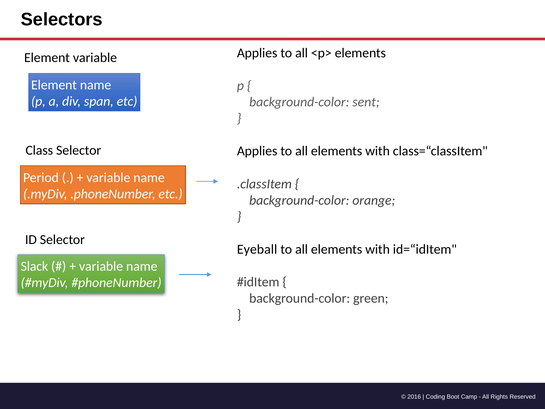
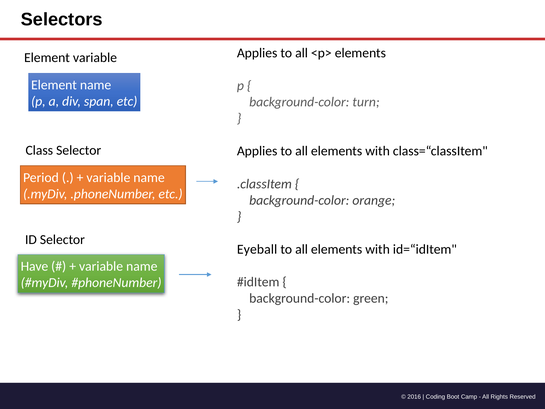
sent: sent -> turn
Slack: Slack -> Have
